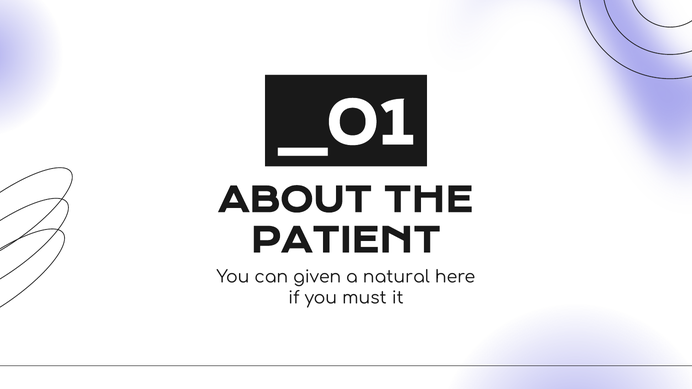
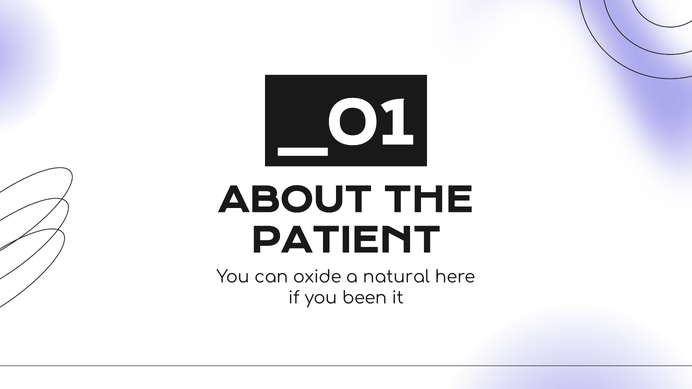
given: given -> oxide
must: must -> been
